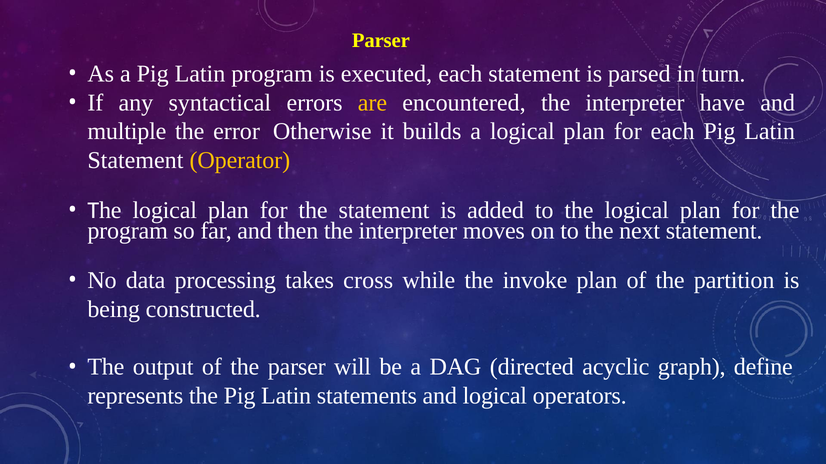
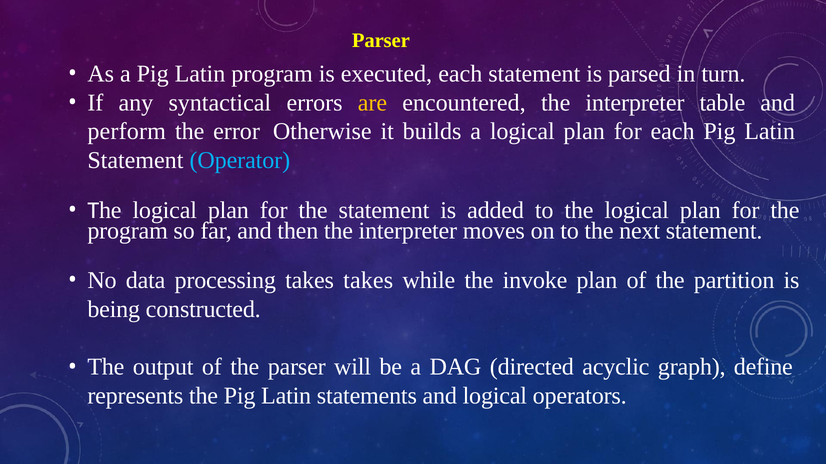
have: have -> table
multiple: multiple -> perform
Operator colour: yellow -> light blue
takes cross: cross -> takes
